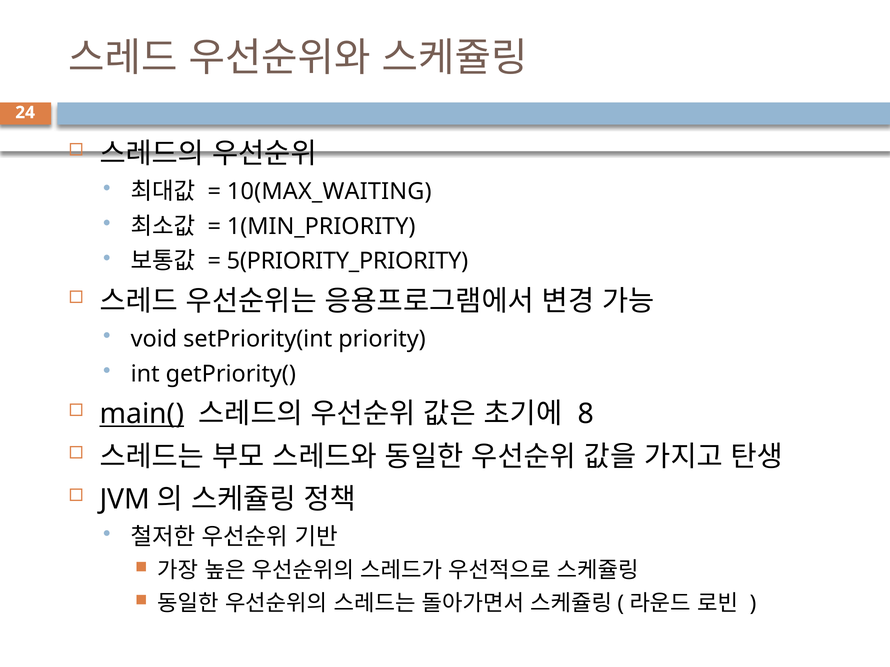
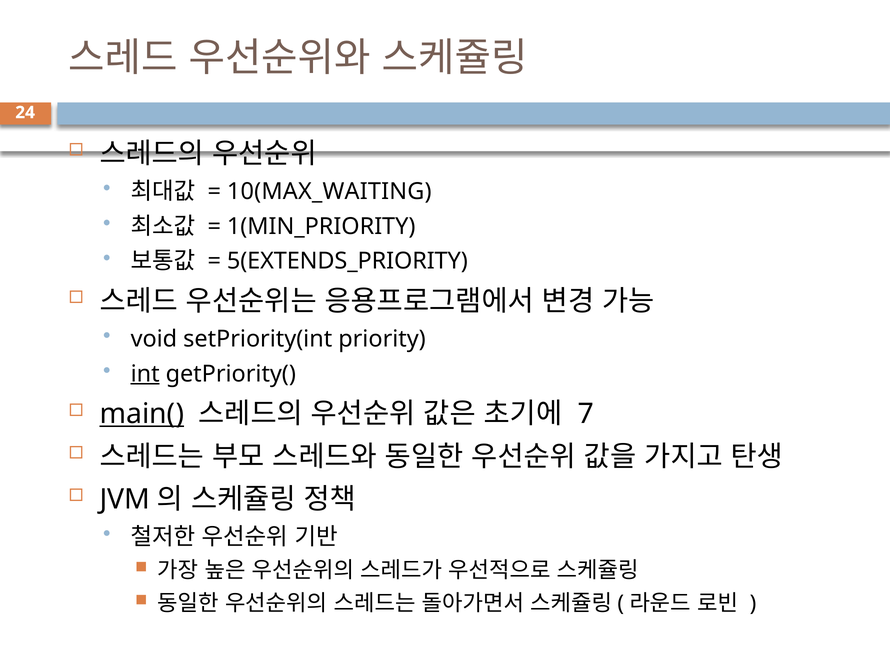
5(PRIORITY_PRIORITY: 5(PRIORITY_PRIORITY -> 5(EXTENDS_PRIORITY
int underline: none -> present
8: 8 -> 7
